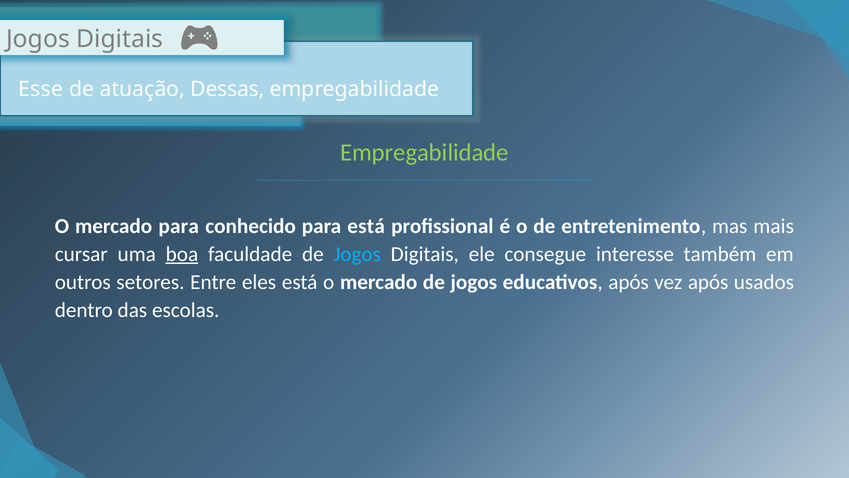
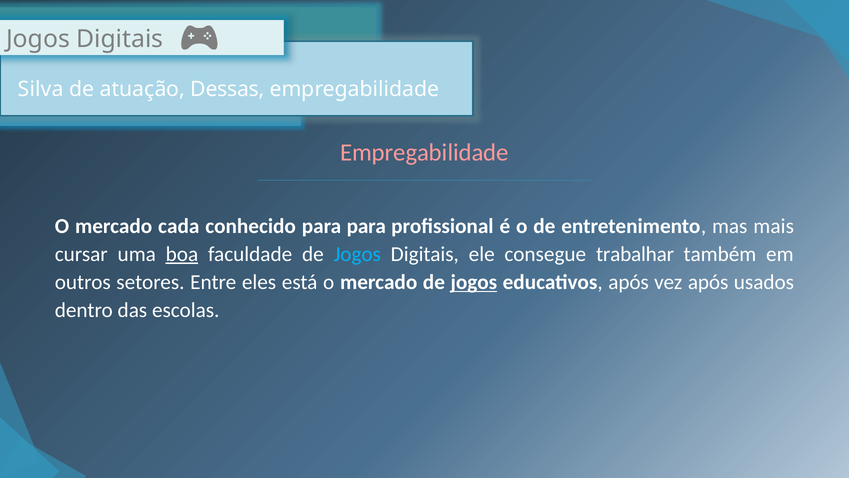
Esse: Esse -> Silva
Empregabilidade at (424, 152) colour: light green -> pink
mercado para: para -> cada
para está: está -> para
interesse: interesse -> trabalhar
jogos at (474, 282) underline: none -> present
